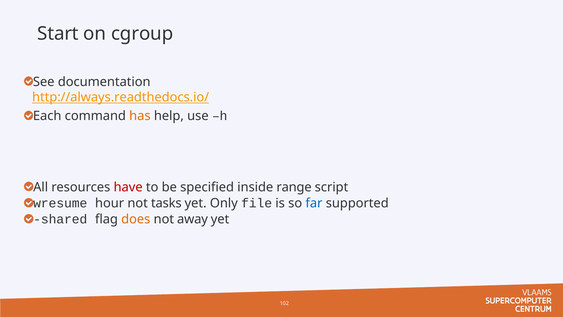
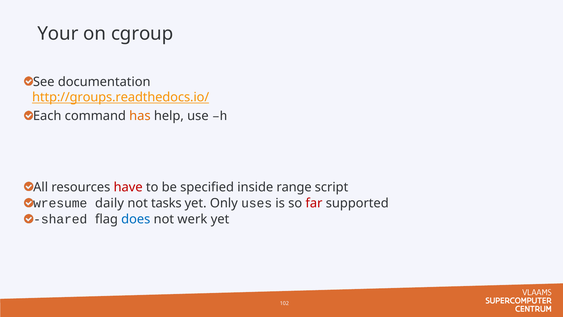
Start: Start -> Your
http://always.readthedocs.io/: http://always.readthedocs.io/ -> http://groups.readthedocs.io/
hour: hour -> daily
file: file -> uses
far colour: blue -> red
does colour: orange -> blue
away: away -> werk
